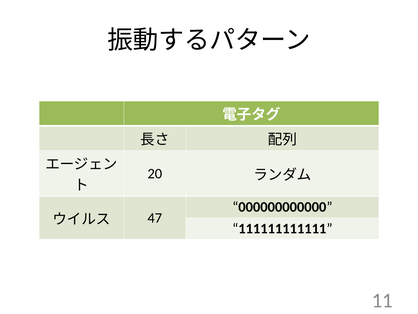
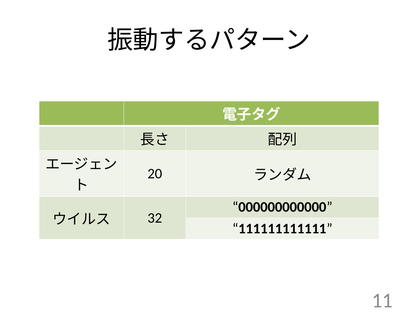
47: 47 -> 32
